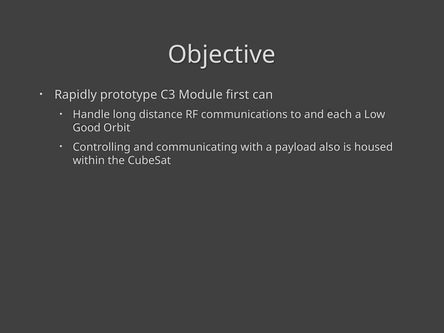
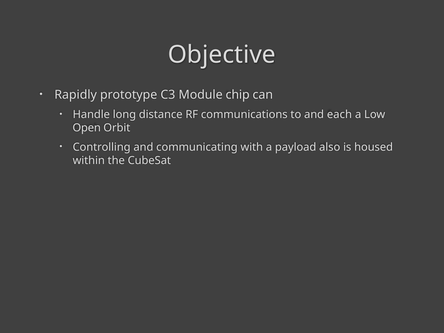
first: first -> chip
Good: Good -> Open
